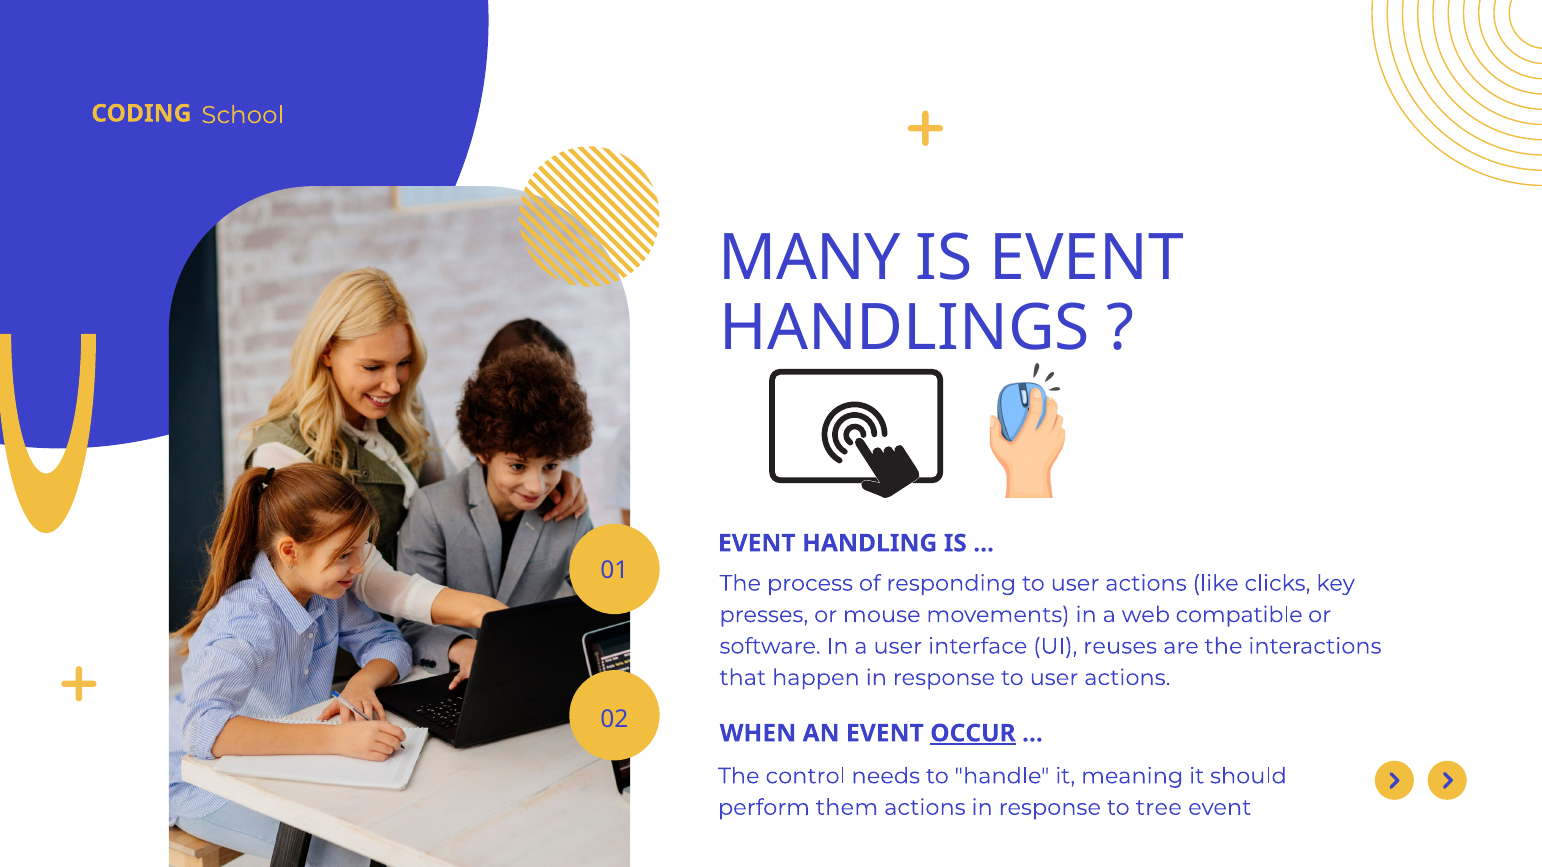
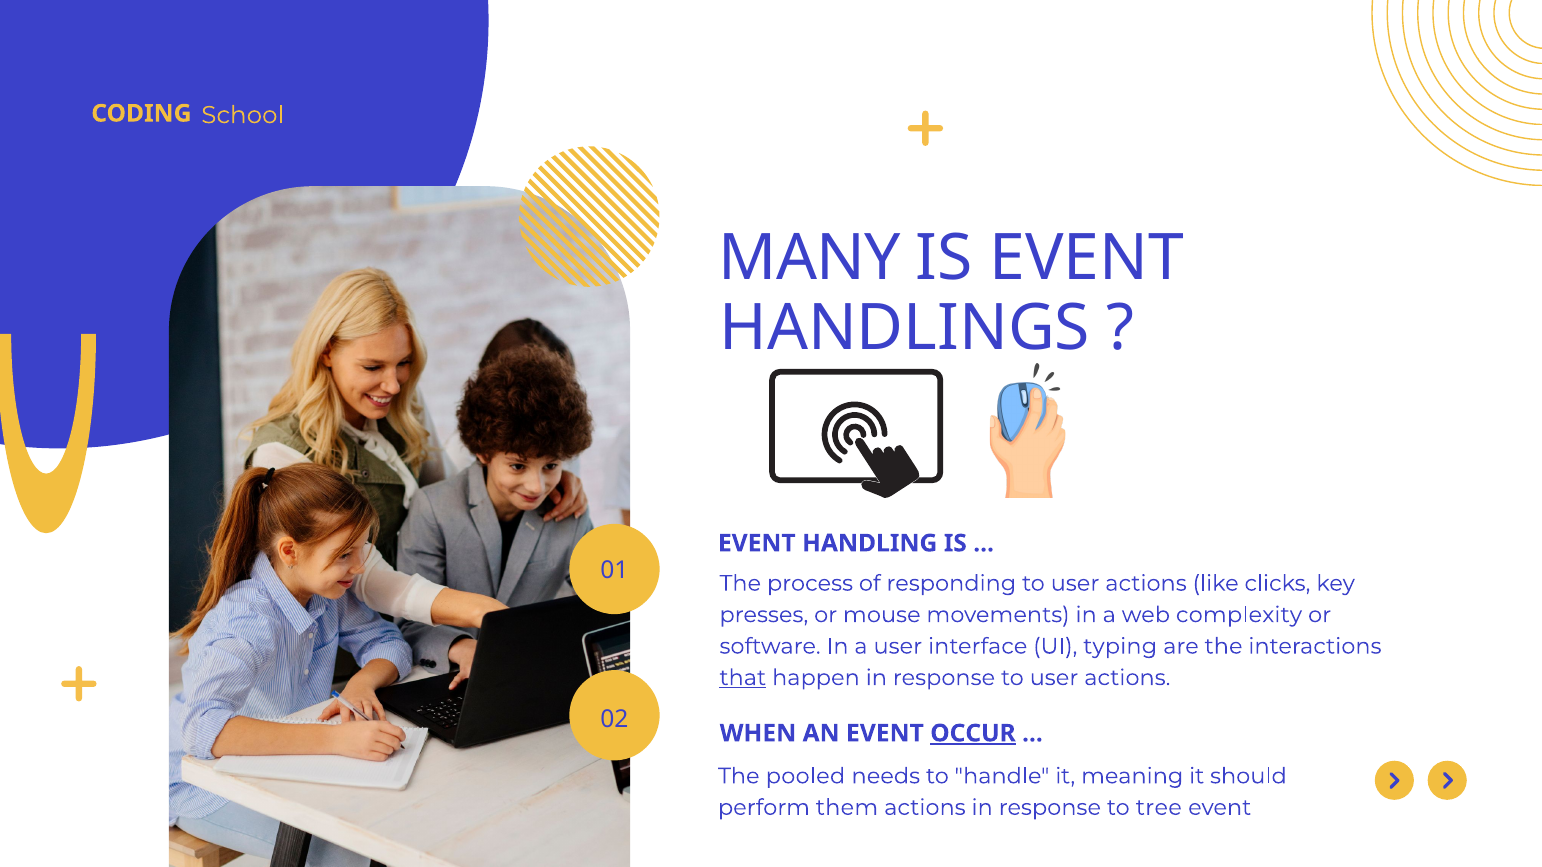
compatible: compatible -> complexity
reuses: reuses -> typing
that underline: none -> present
control: control -> pooled
